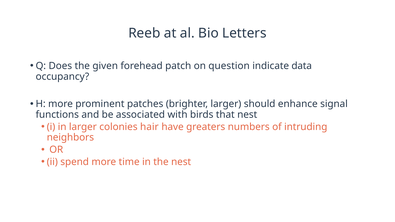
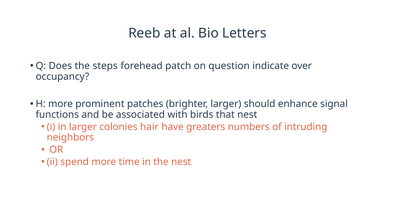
given: given -> steps
data: data -> over
